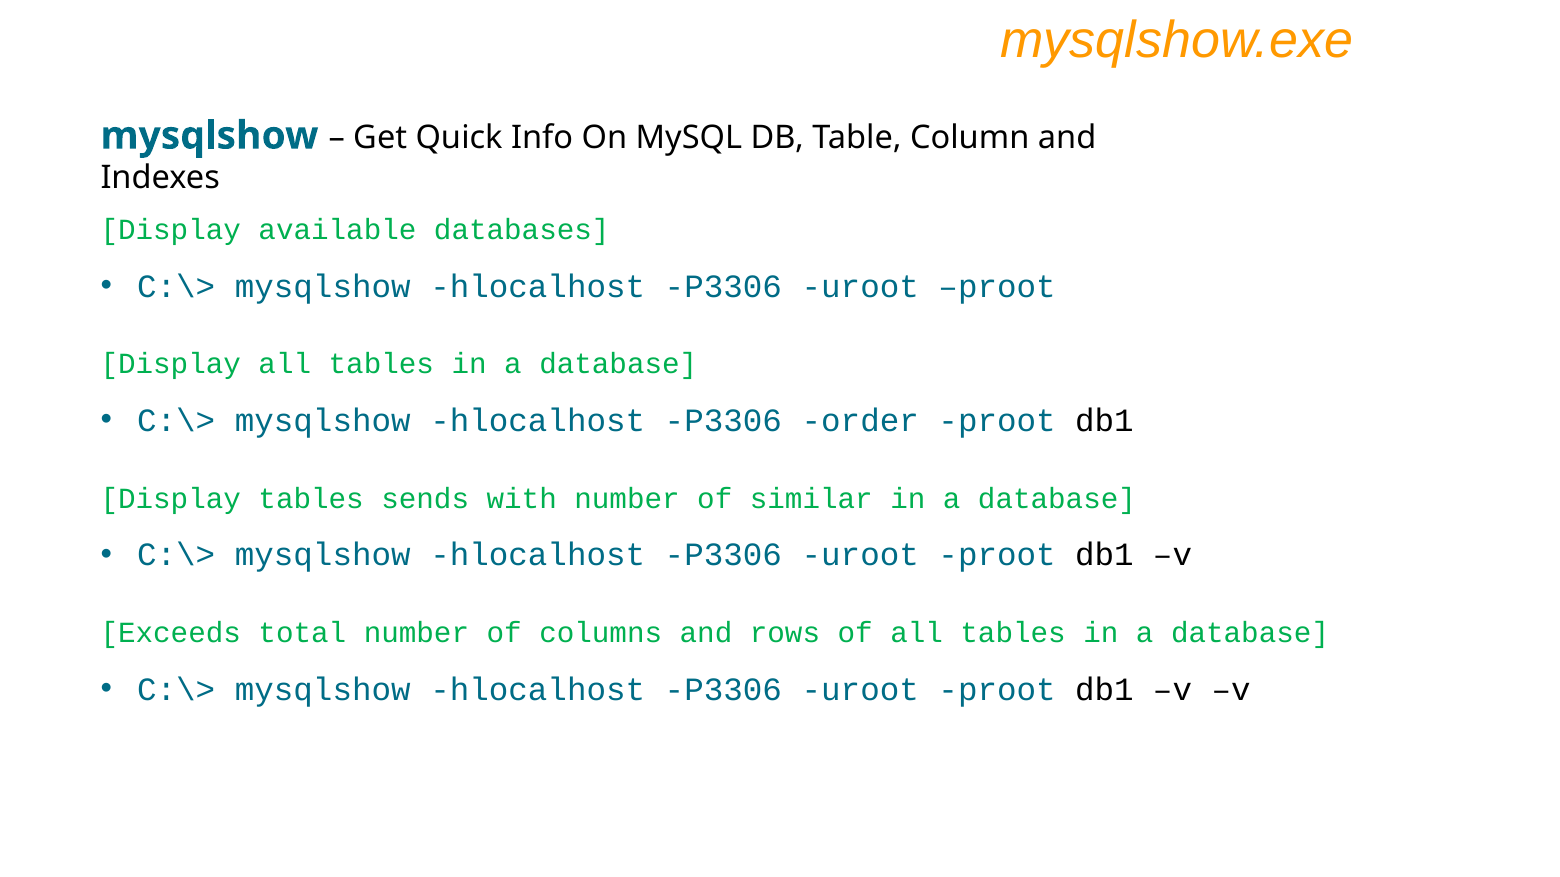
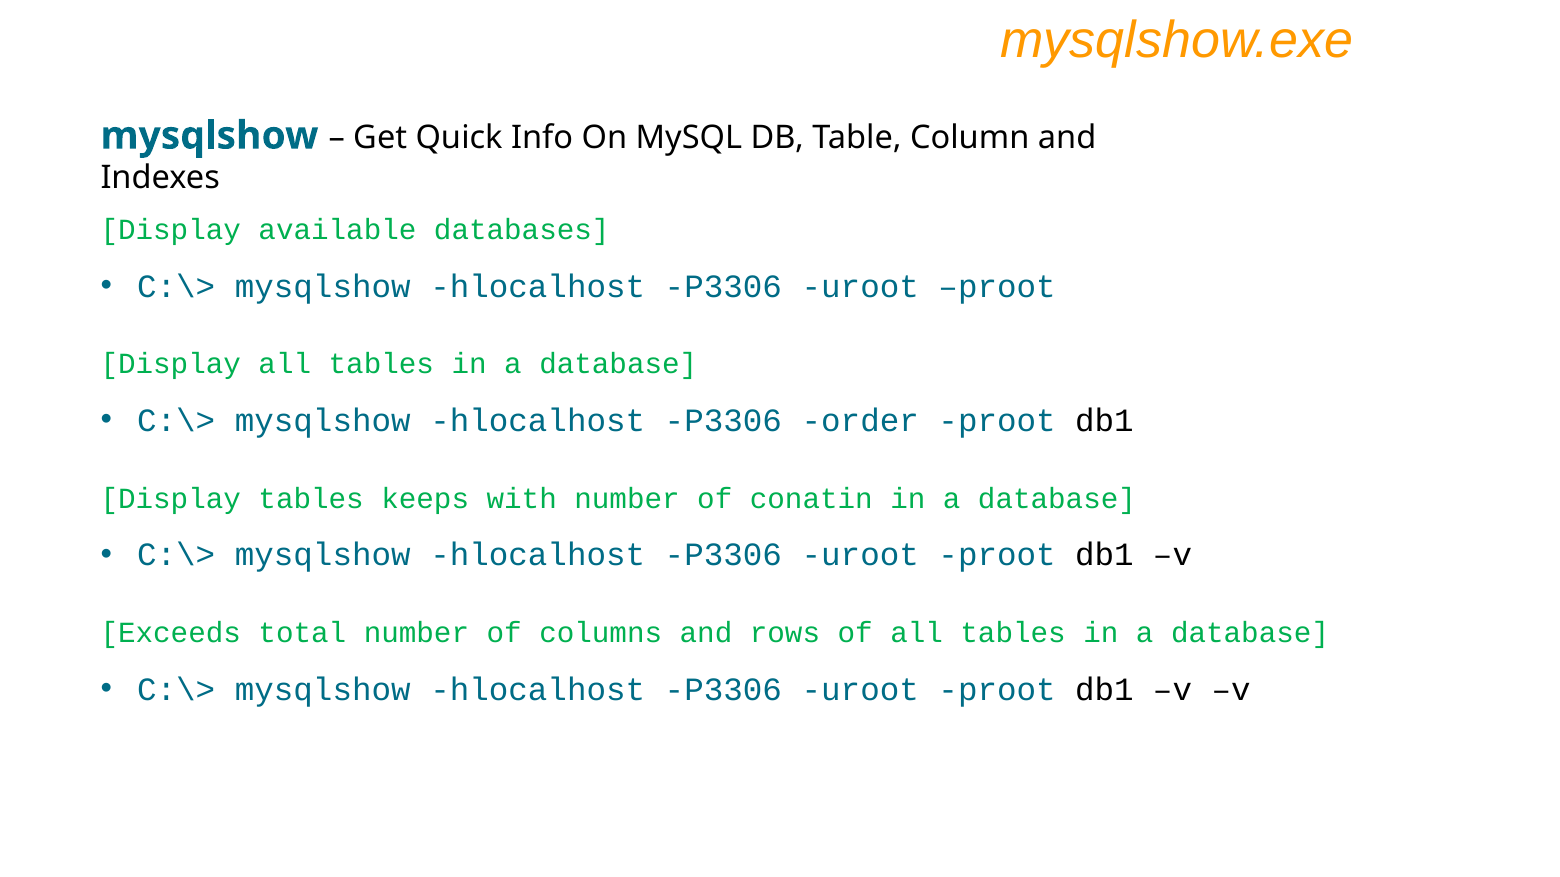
sends: sends -> keeps
similar: similar -> conatin
